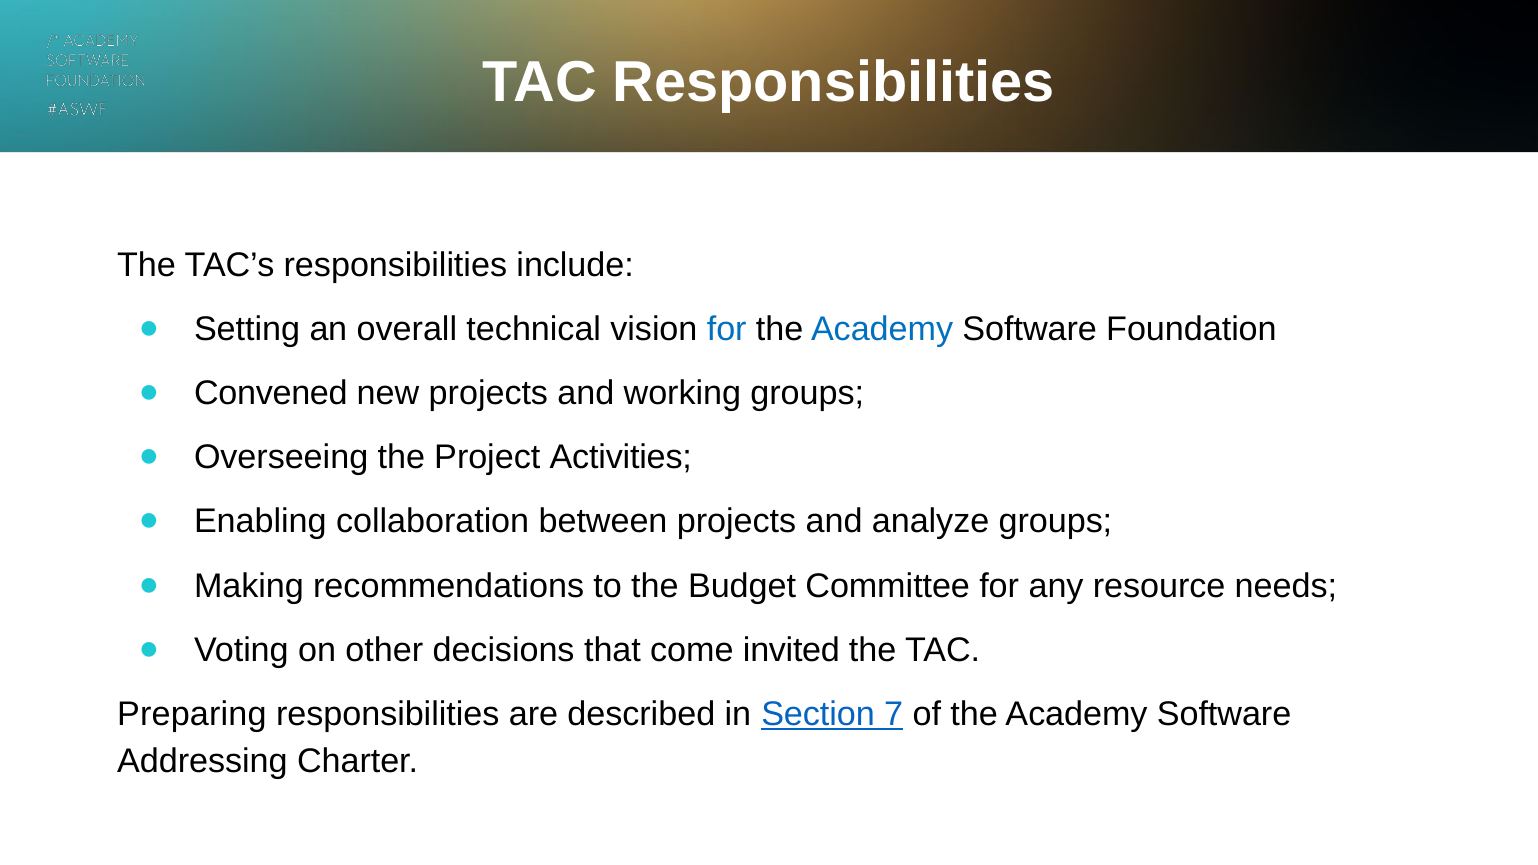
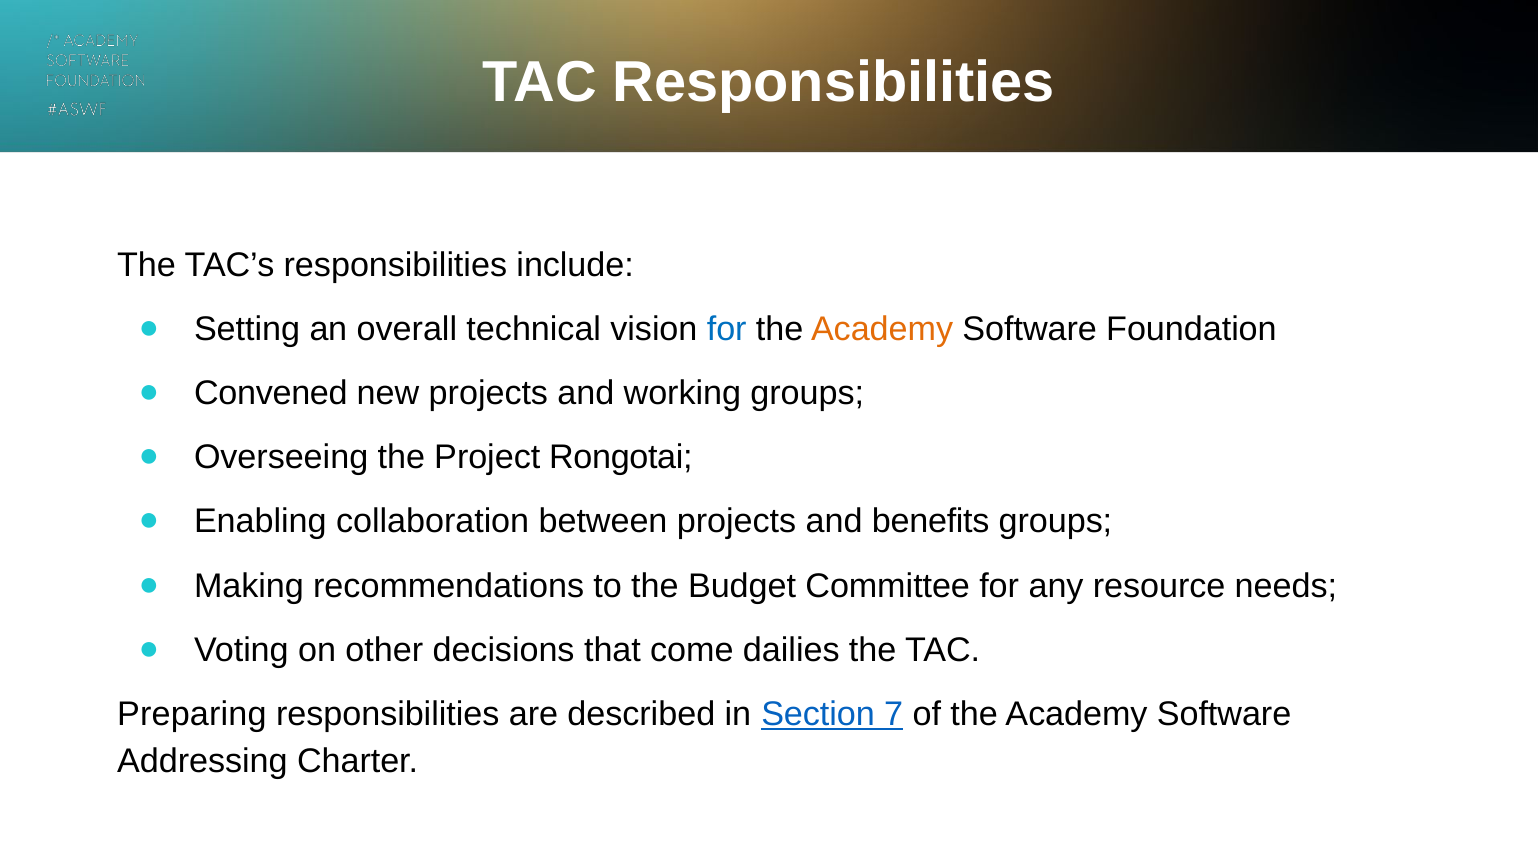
Academy at (882, 329) colour: blue -> orange
Activities: Activities -> Rongotai
analyze: analyze -> benefits
invited: invited -> dailies
